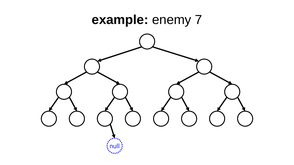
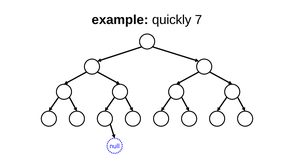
enemy: enemy -> quickly
